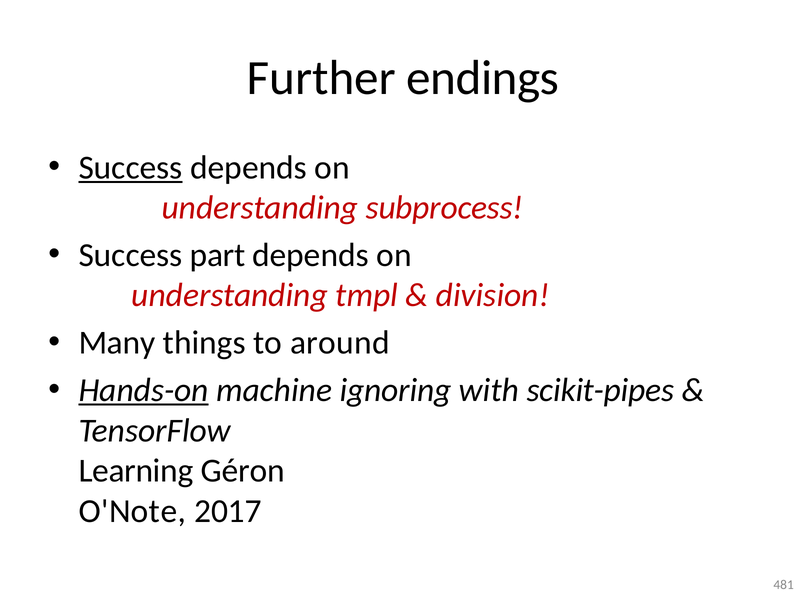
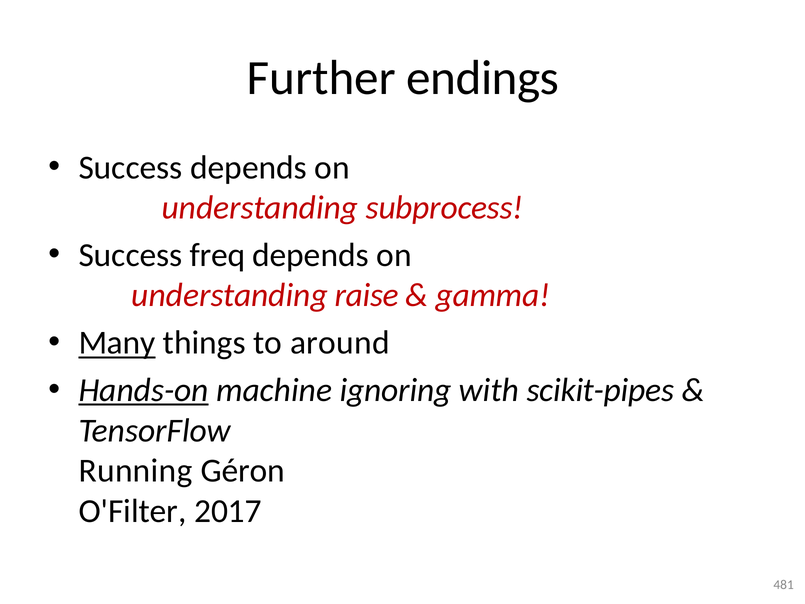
Success at (131, 167) underline: present -> none
part: part -> freq
tmpl: tmpl -> raise
division: division -> gamma
Many underline: none -> present
Learning: Learning -> Running
O'Note: O'Note -> O'Filter
